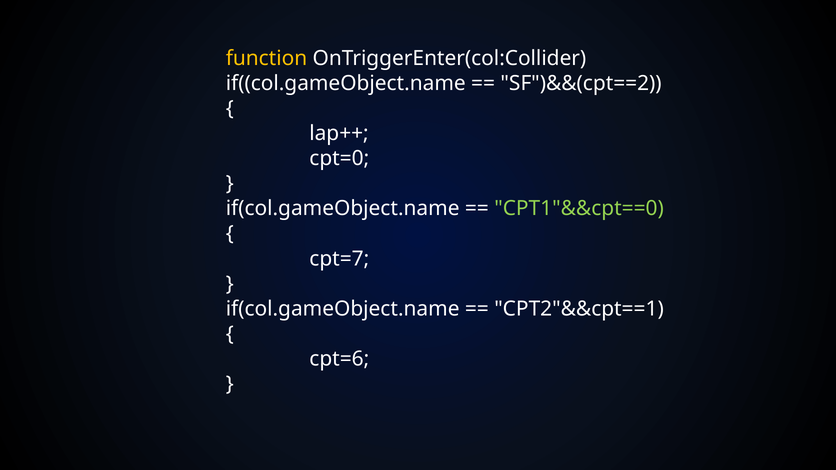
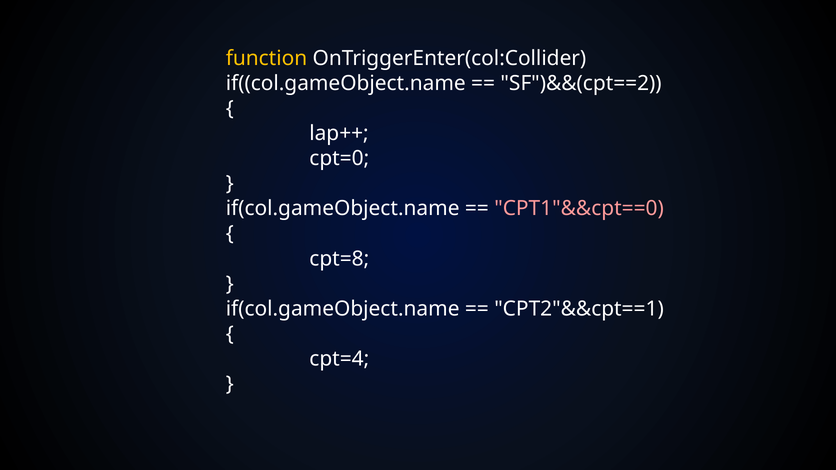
CPT1"&&cpt==0 colour: light green -> pink
cpt=7: cpt=7 -> cpt=8
cpt=6: cpt=6 -> cpt=4
